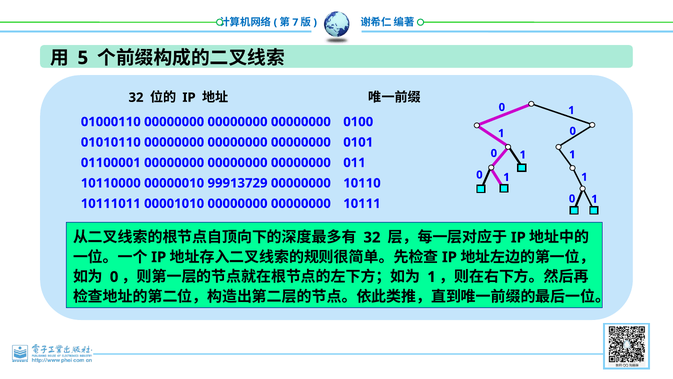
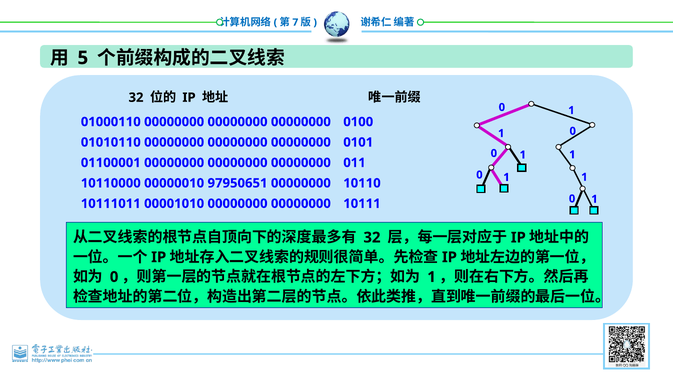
99913729: 99913729 -> 97950651
